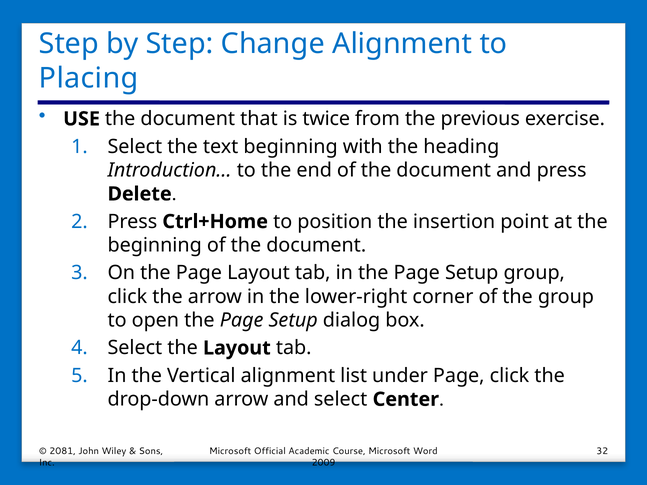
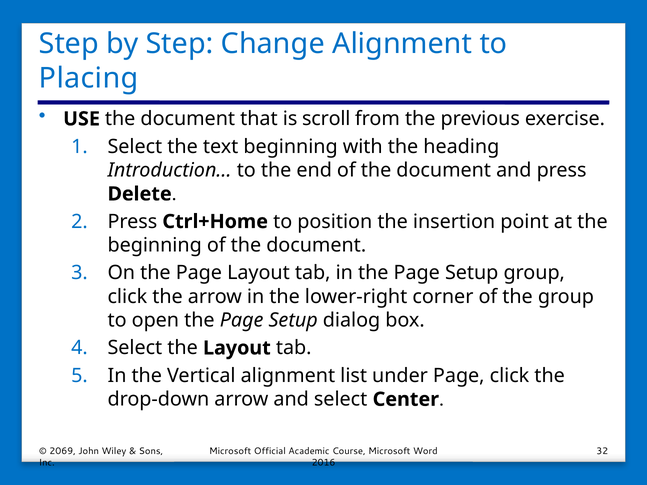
twice: twice -> scroll
2081: 2081 -> 2069
2009: 2009 -> 2016
